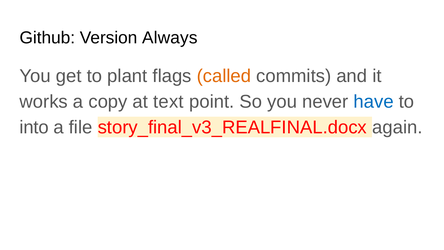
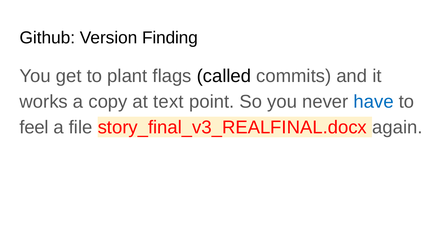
Always: Always -> Finding
called colour: orange -> black
into: into -> feel
